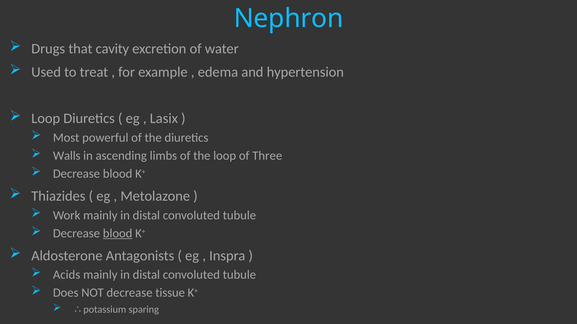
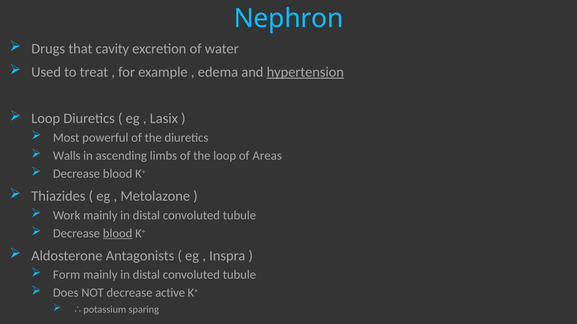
hypertension underline: none -> present
Three: Three -> Areas
Acids: Acids -> Form
tissue: tissue -> active
